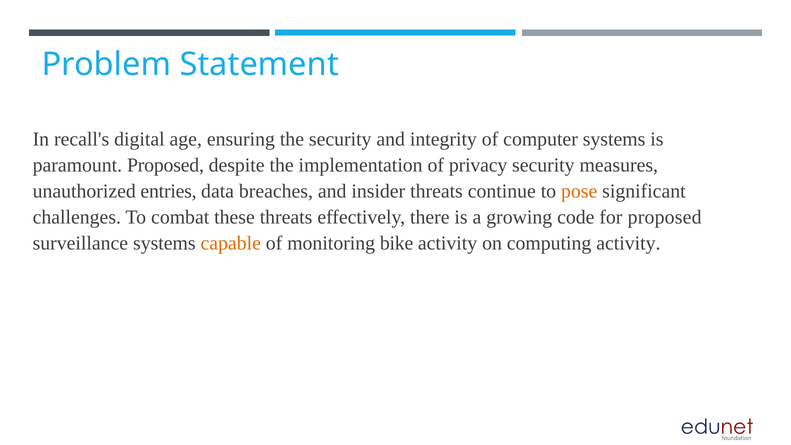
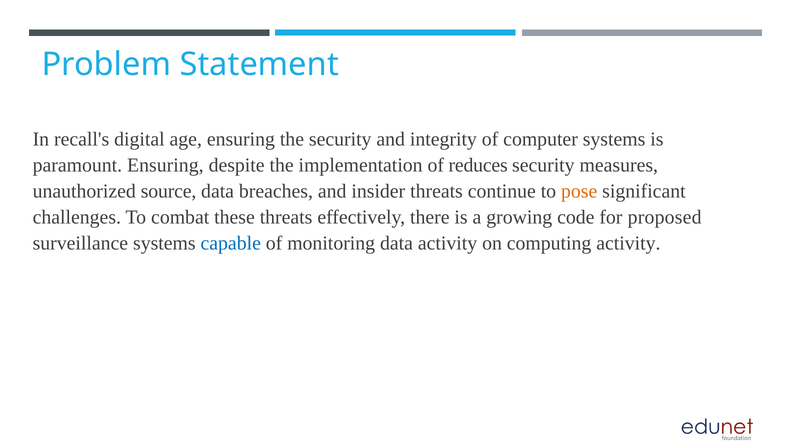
paramount Proposed: Proposed -> Ensuring
privacy: privacy -> reduces
entries: entries -> source
capable colour: orange -> blue
monitoring bike: bike -> data
